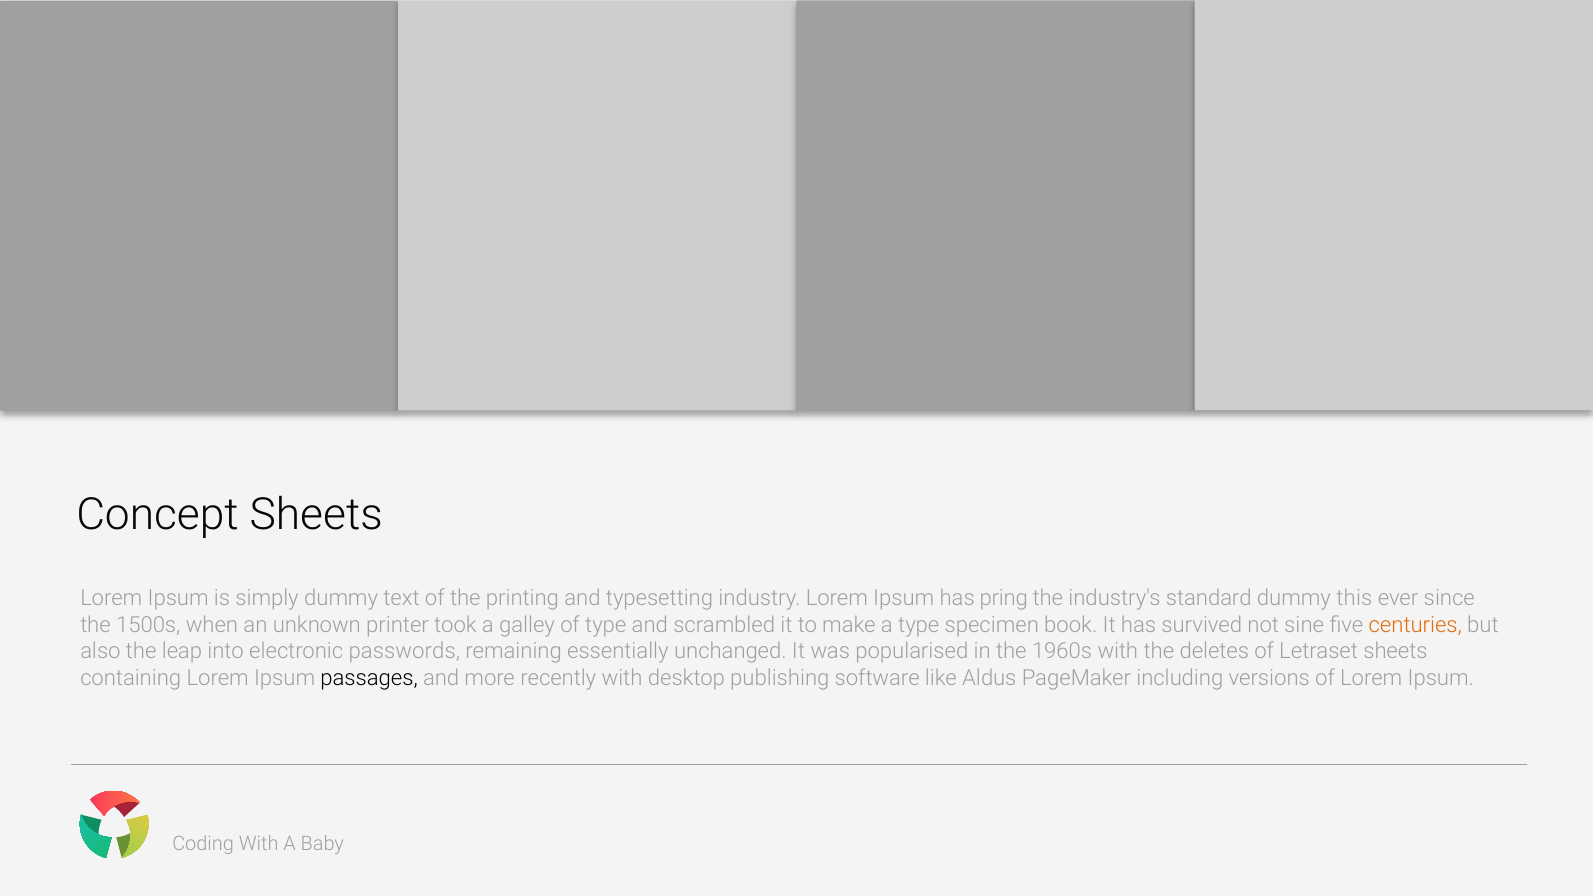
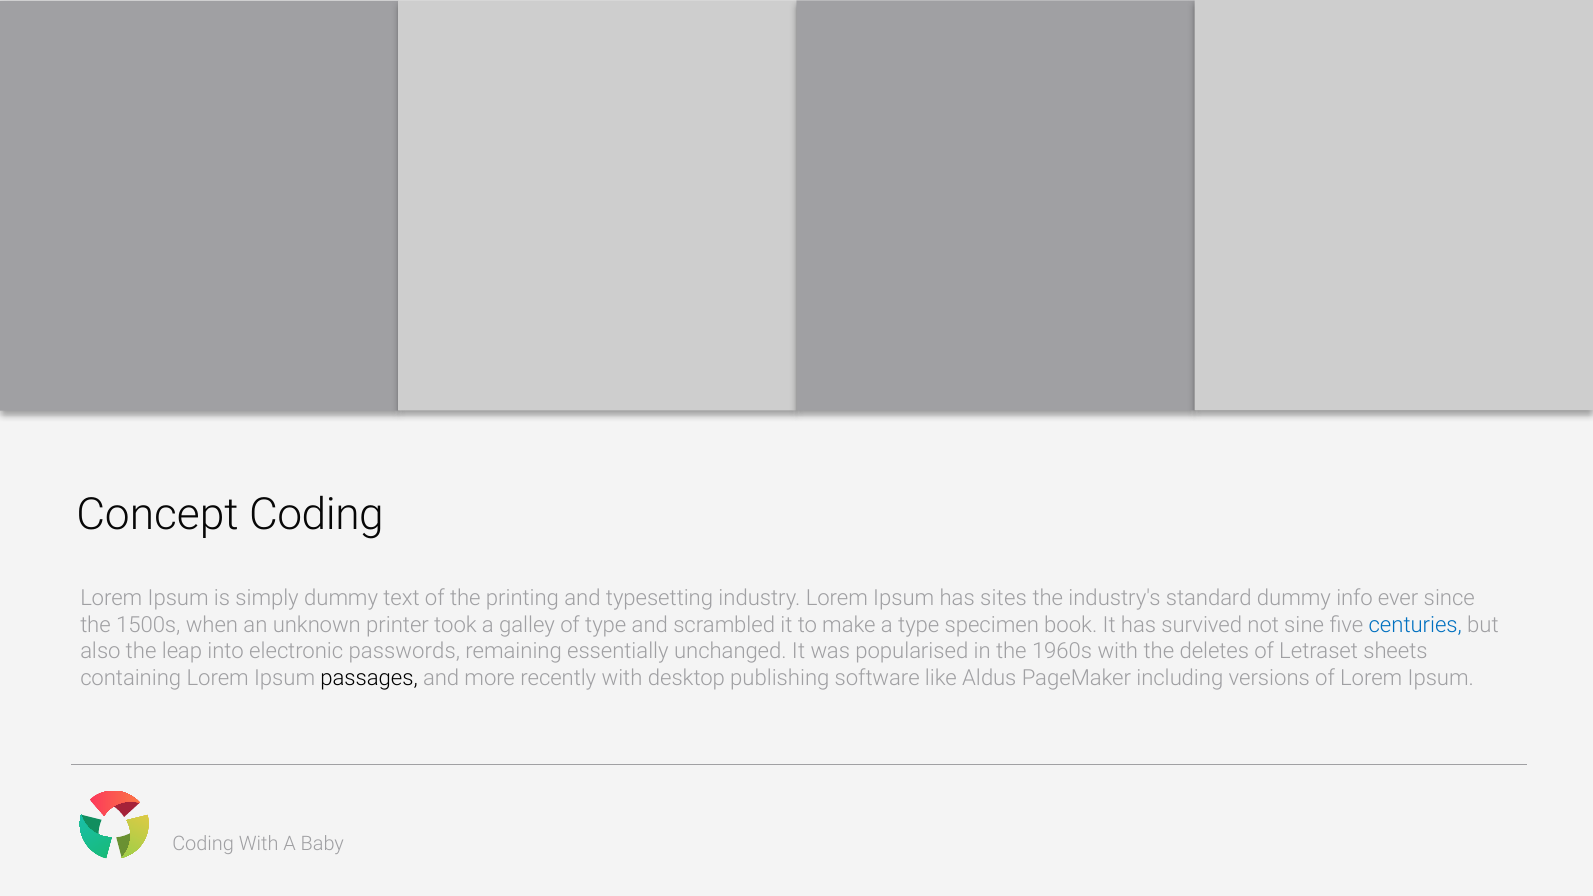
Concept Sheets: Sheets -> Coding
pring: pring -> sites
this: this -> info
centuries colour: orange -> blue
